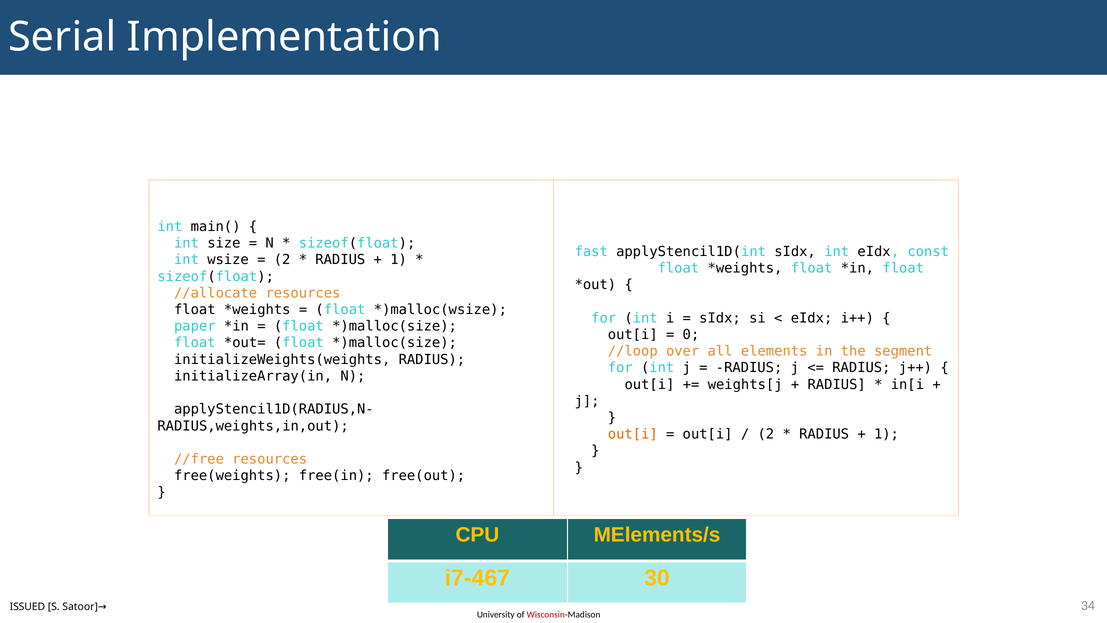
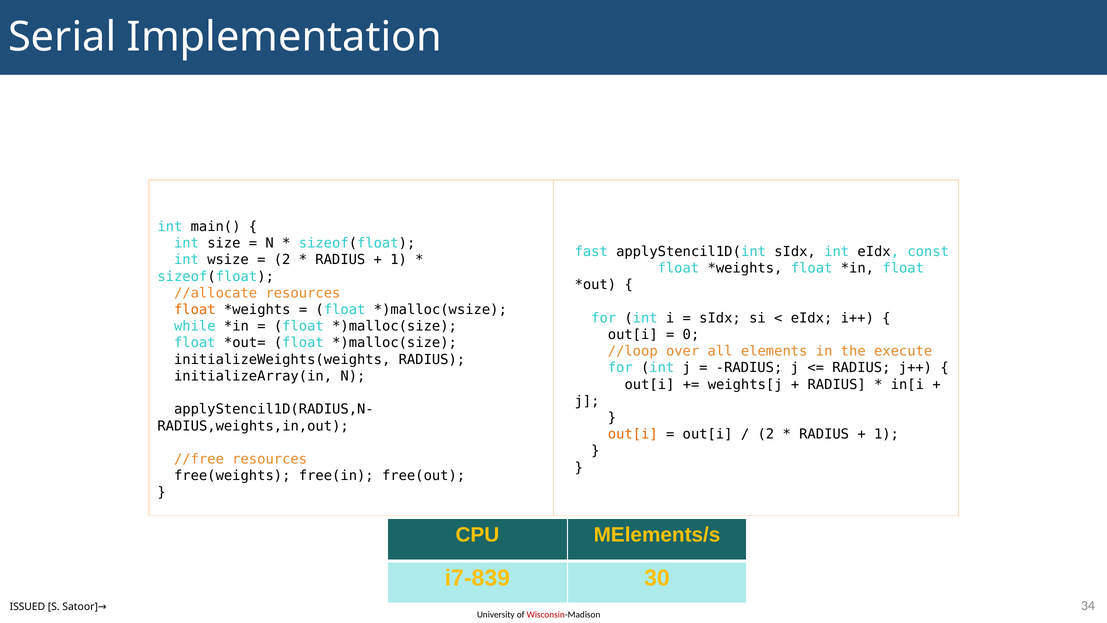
float at (195, 310) colour: black -> orange
paper: paper -> while
segment: segment -> execute
i7-467: i7-467 -> i7-839
